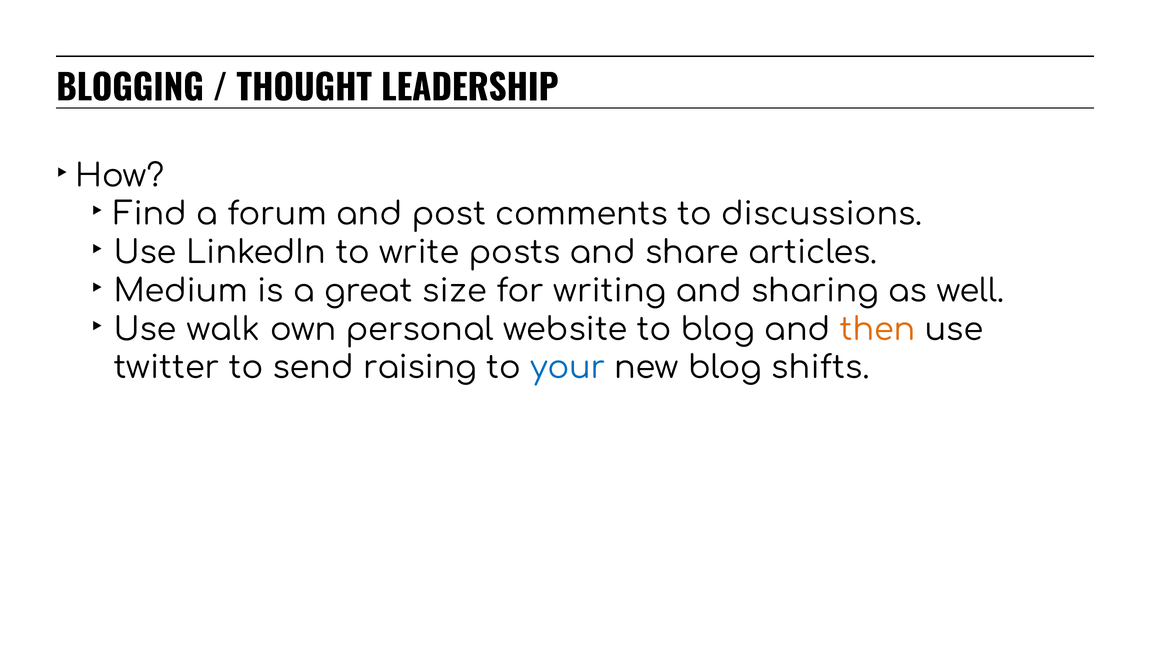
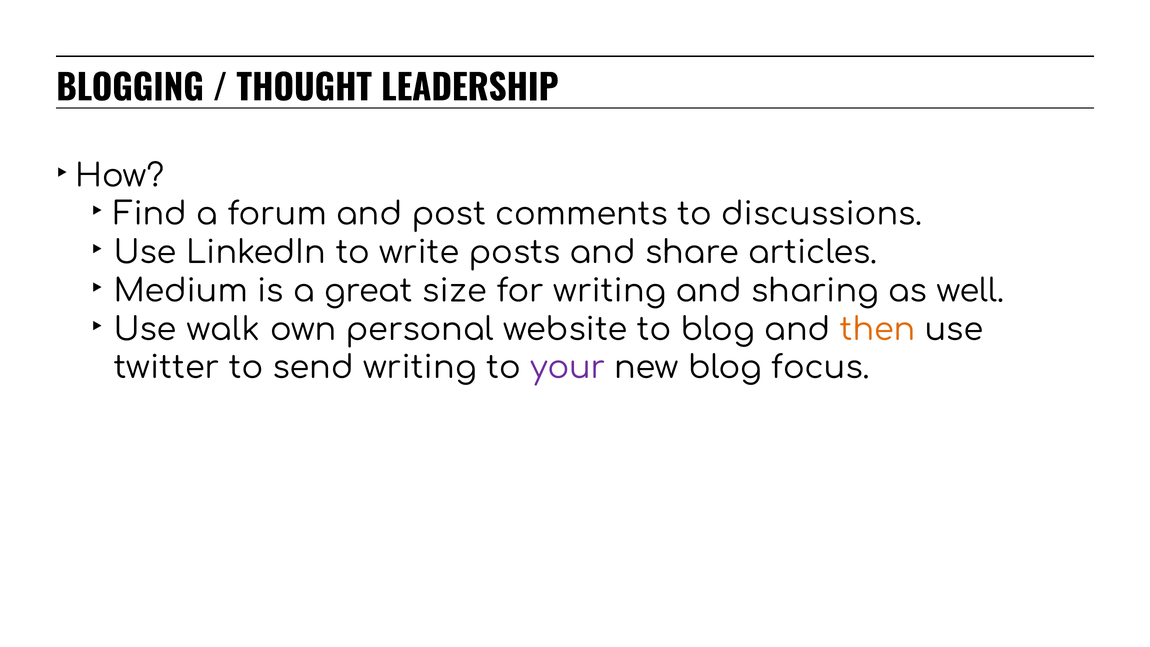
send raising: raising -> writing
your colour: blue -> purple
shifts: shifts -> focus
